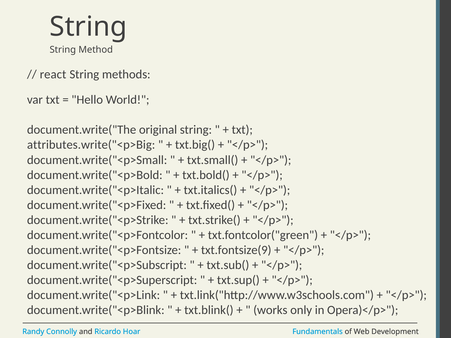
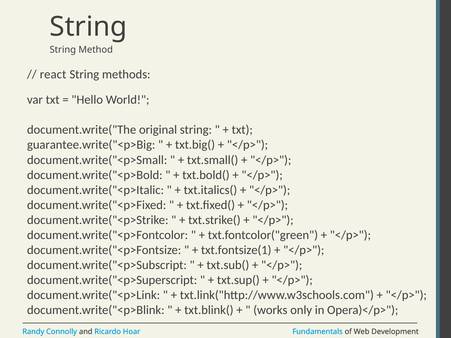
attributes.write("<p>Big: attributes.write("<p>Big -> guarantee.write("<p>Big
txt.fontsize(9: txt.fontsize(9 -> txt.fontsize(1
